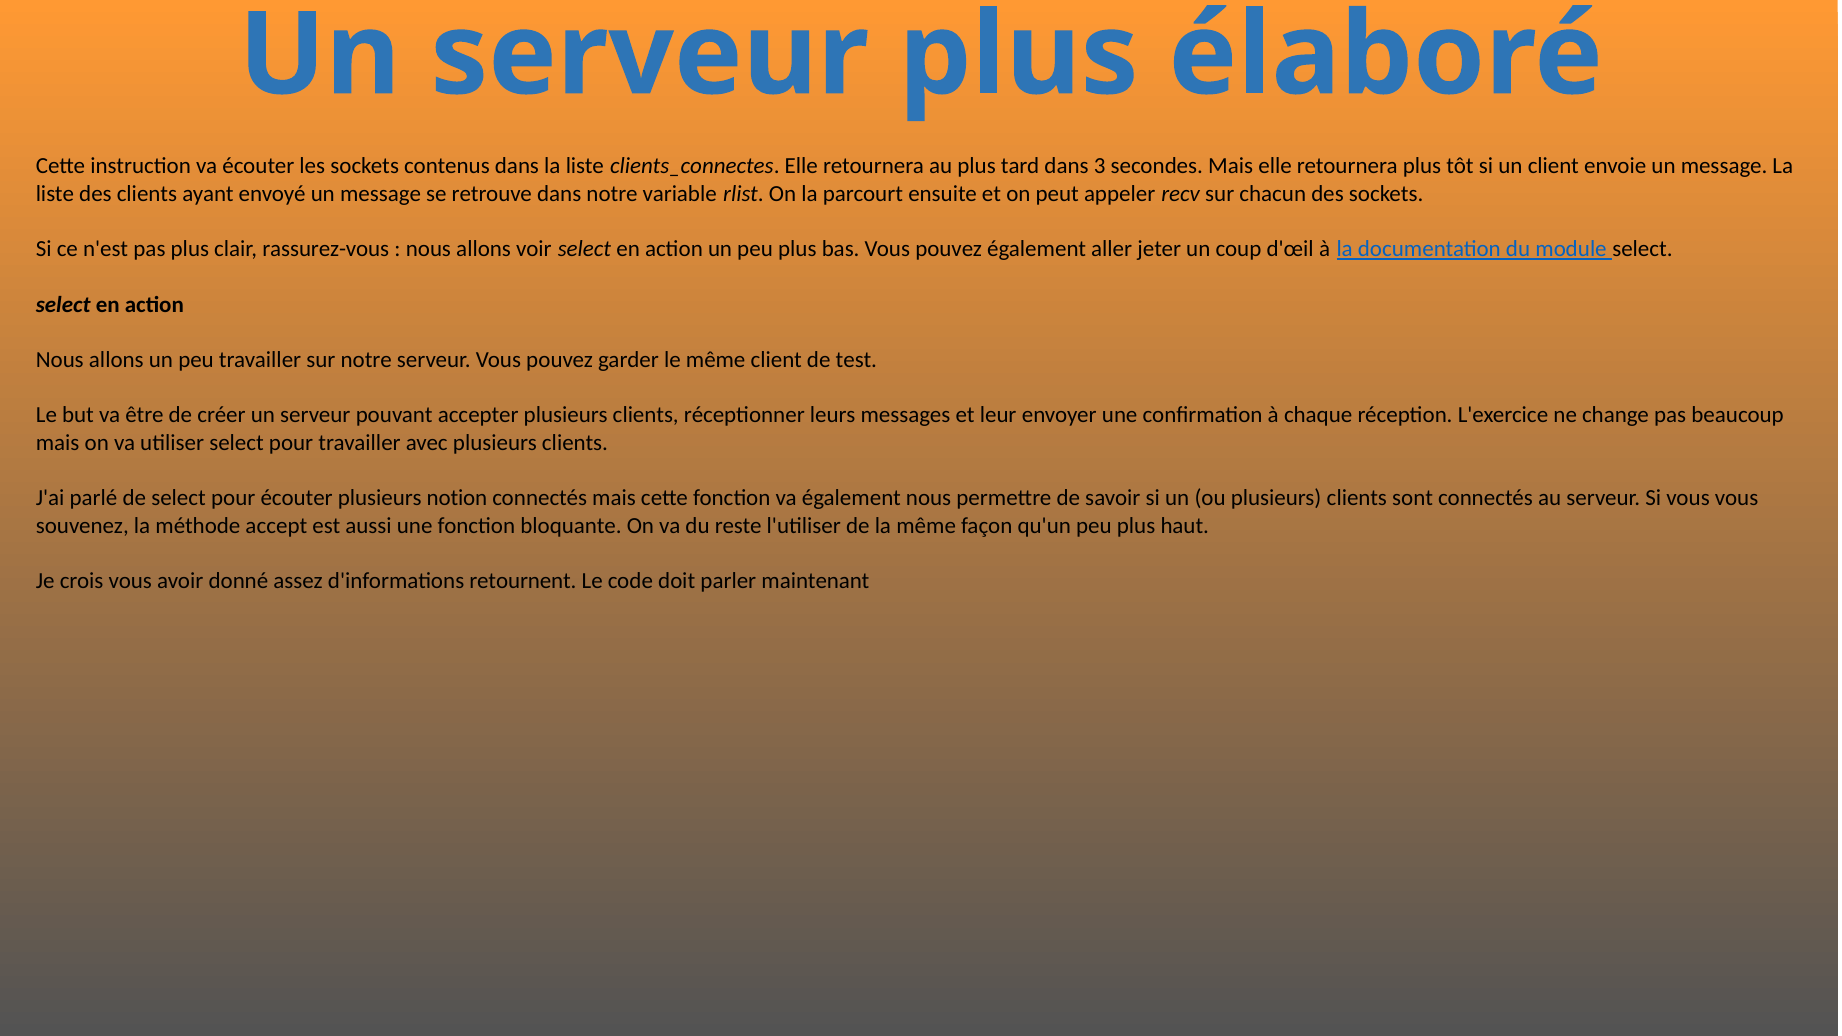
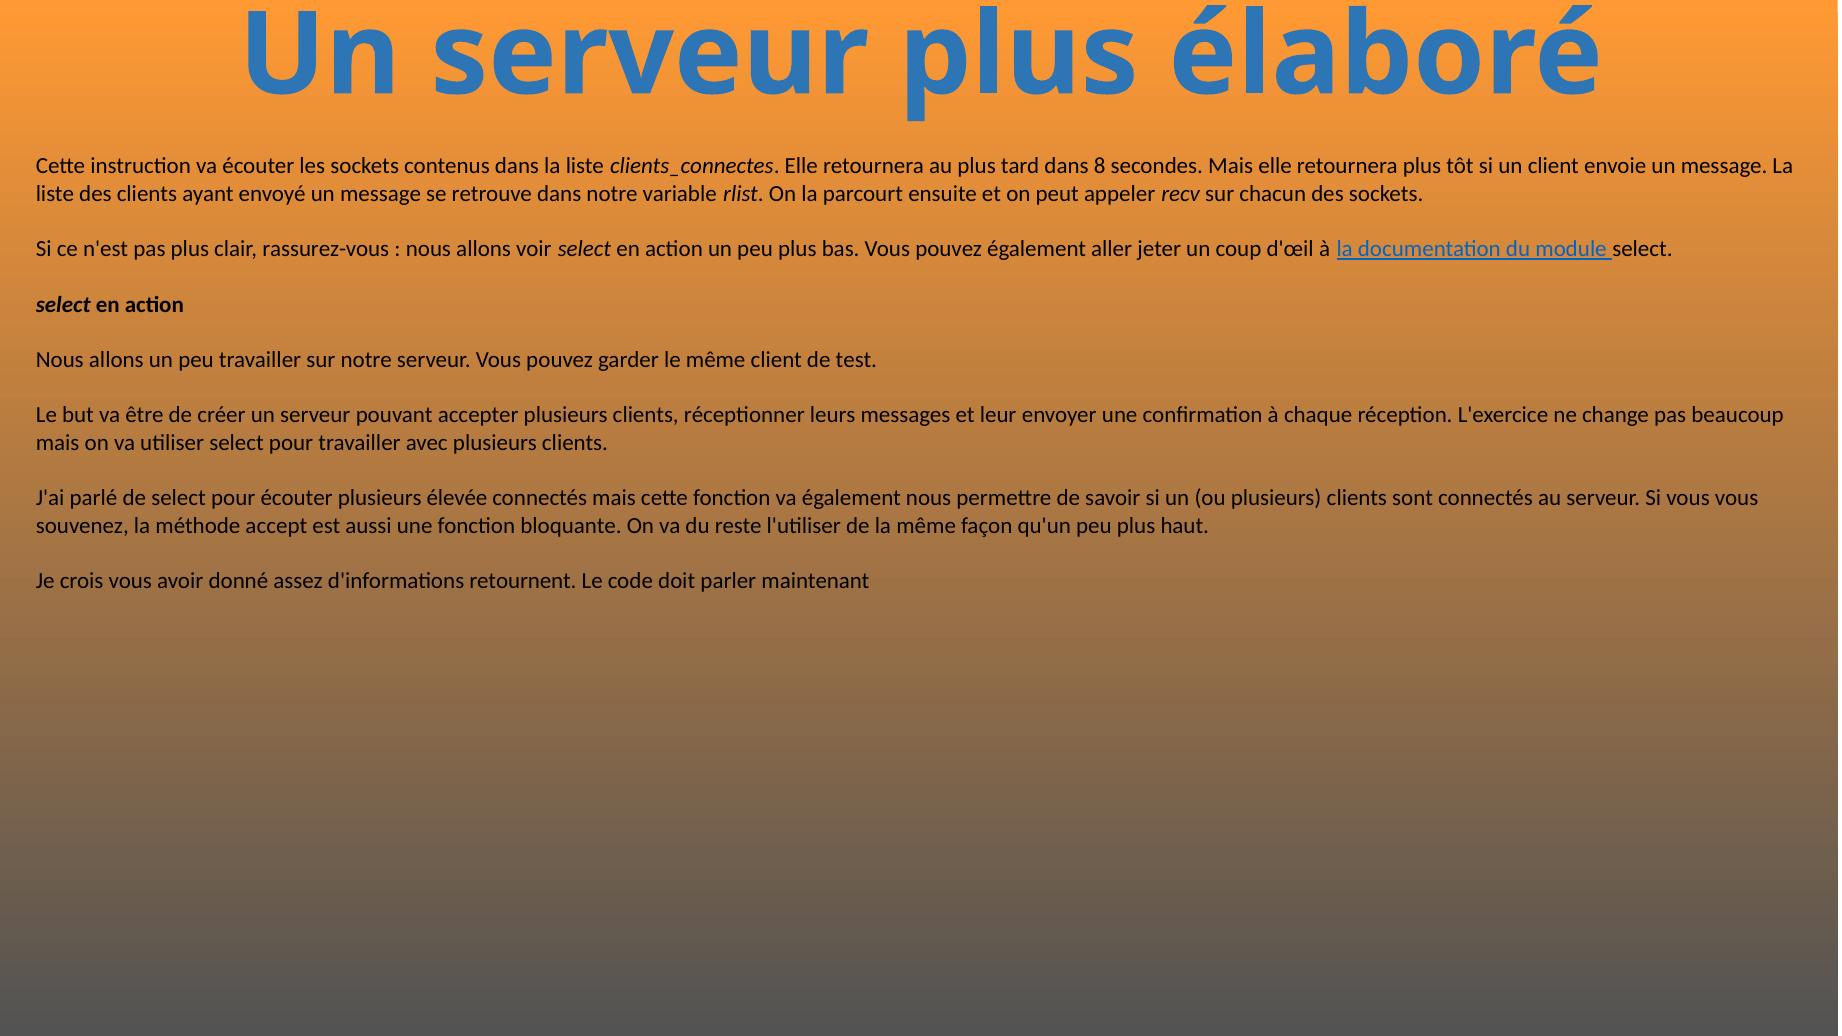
3: 3 -> 8
notion: notion -> élevée
